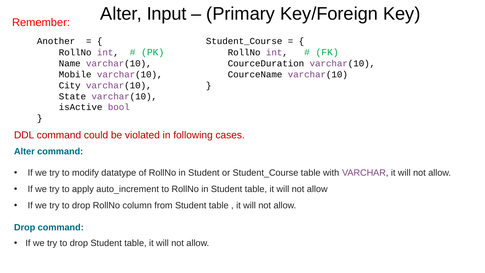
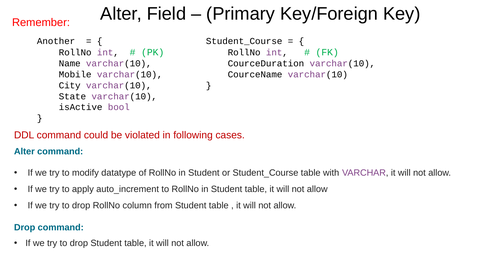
Input: Input -> Field
